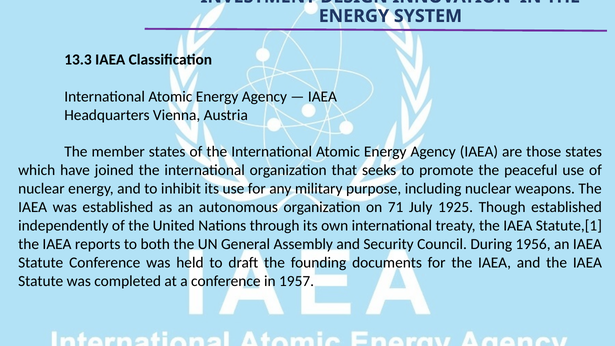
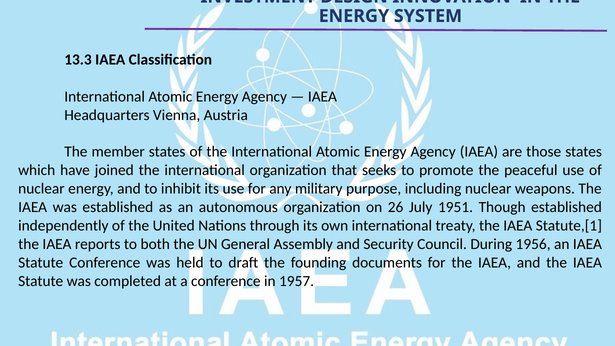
71: 71 -> 26
1925: 1925 -> 1951
